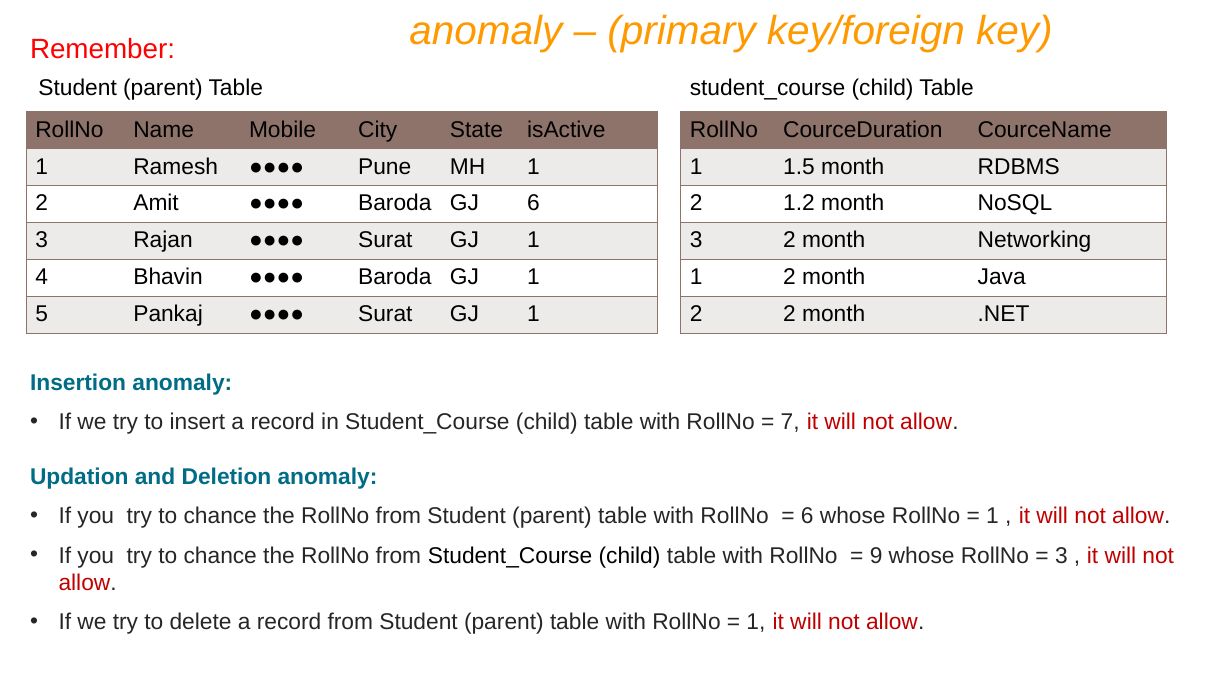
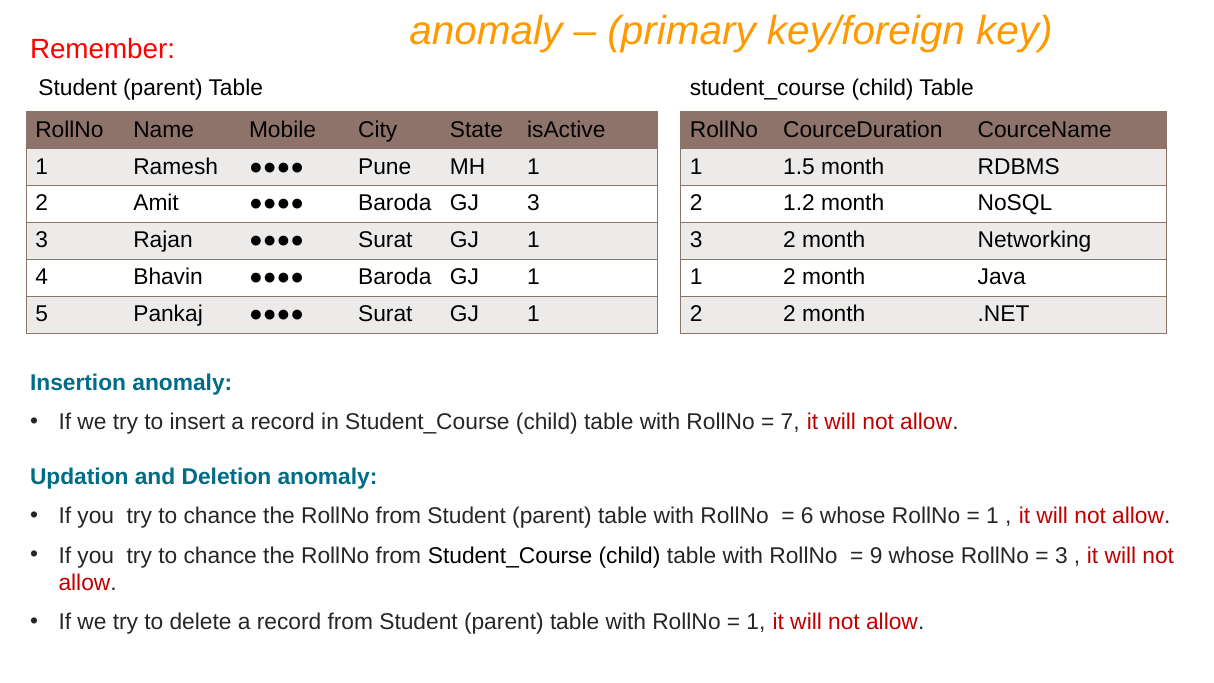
GJ 6: 6 -> 3
